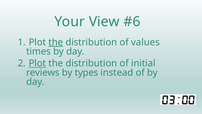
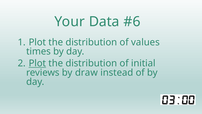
View: View -> Data
the at (56, 42) underline: present -> none
types: types -> draw
